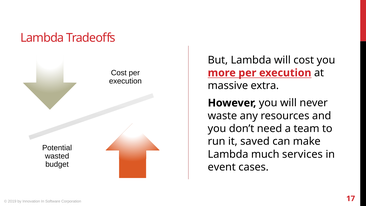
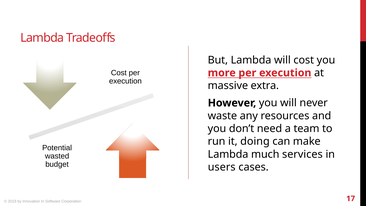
saved: saved -> doing
event: event -> users
